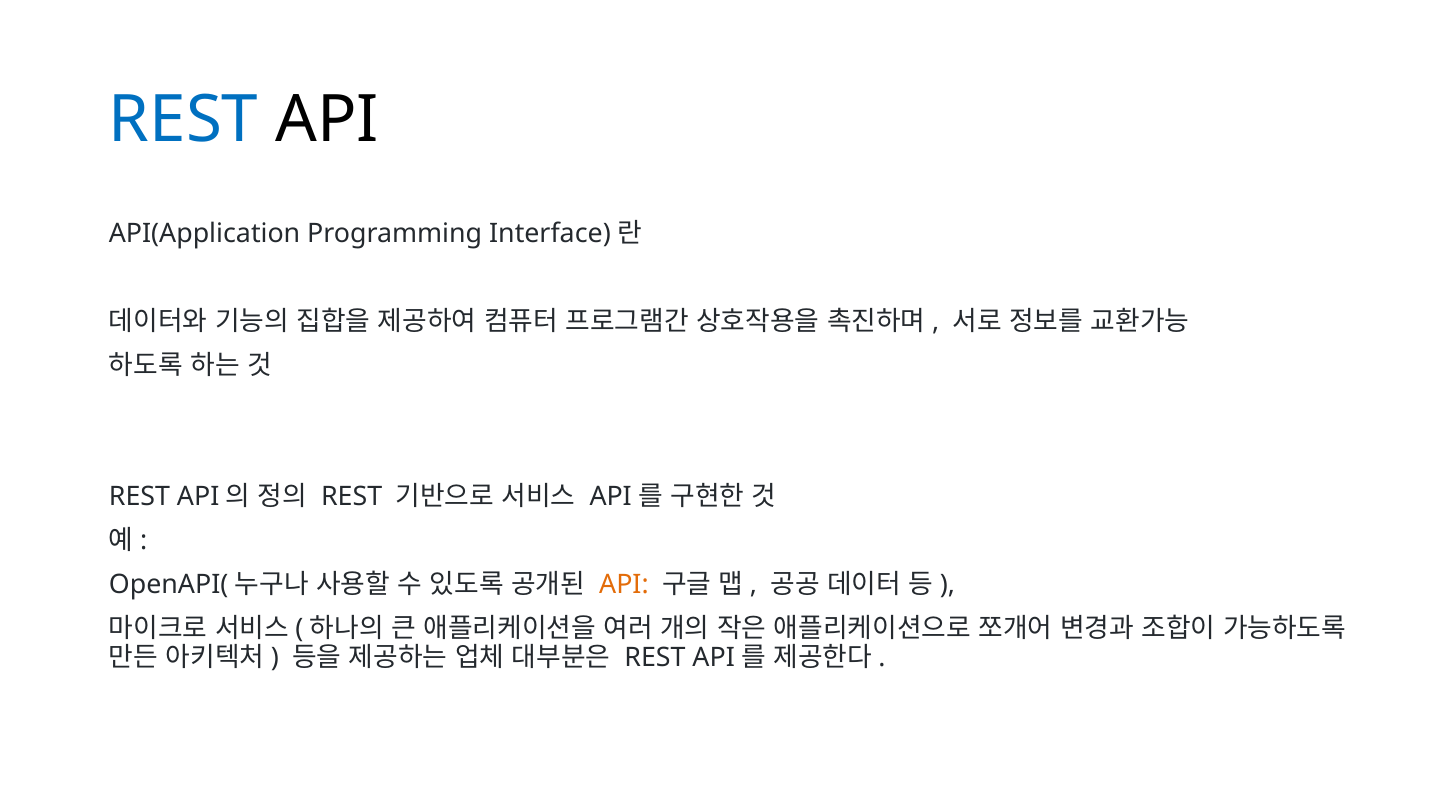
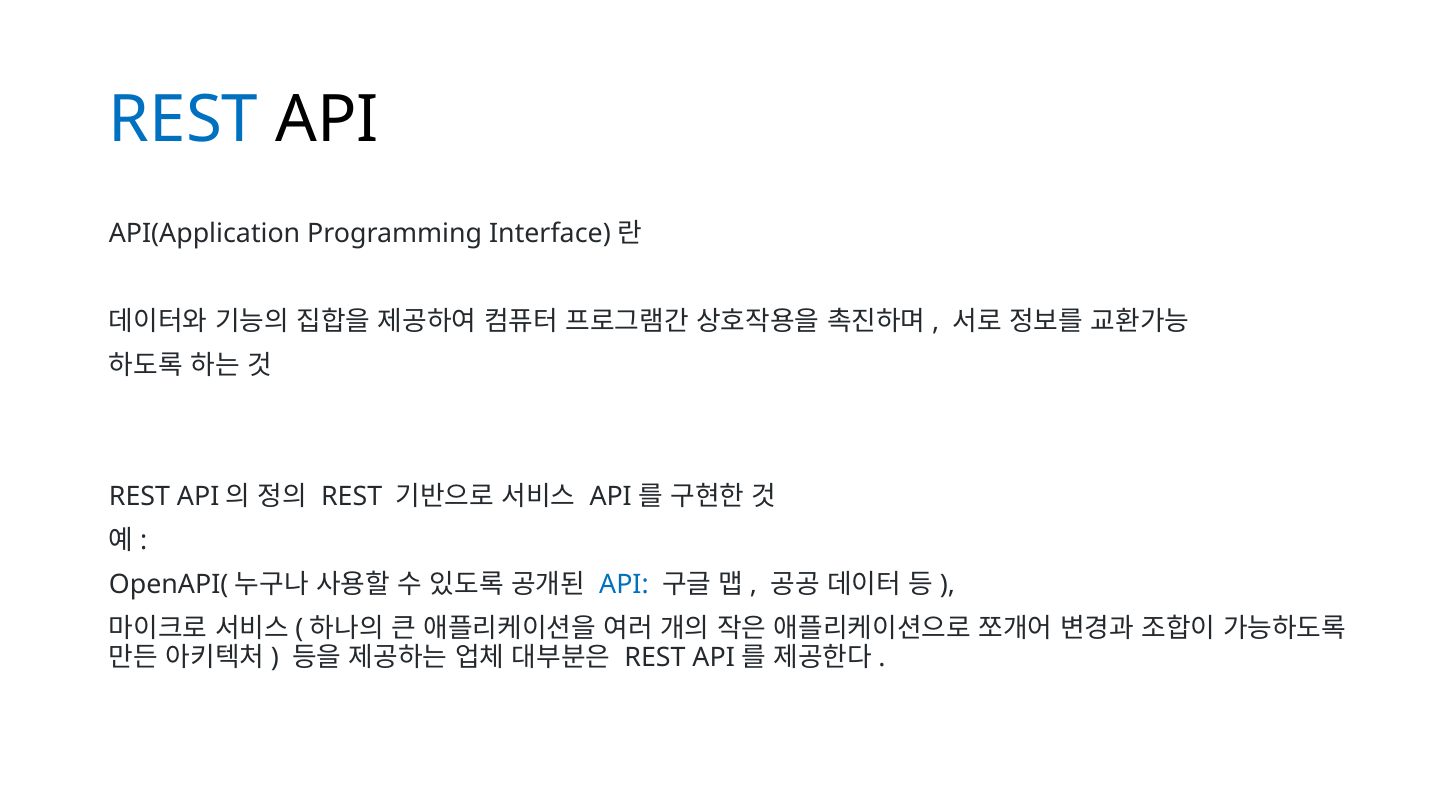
API at (624, 584) colour: orange -> blue
